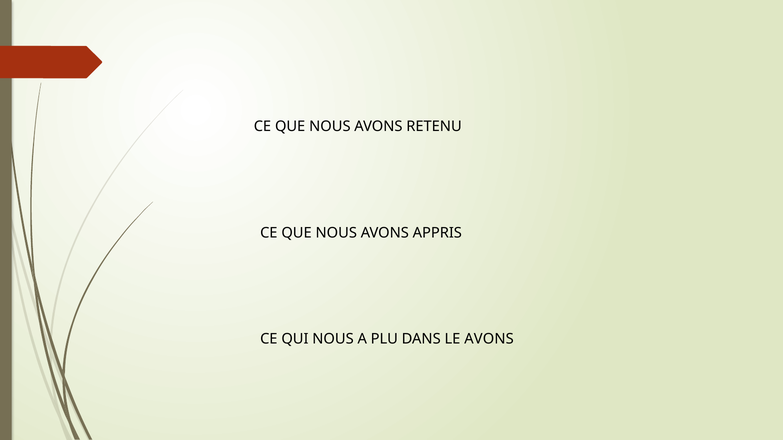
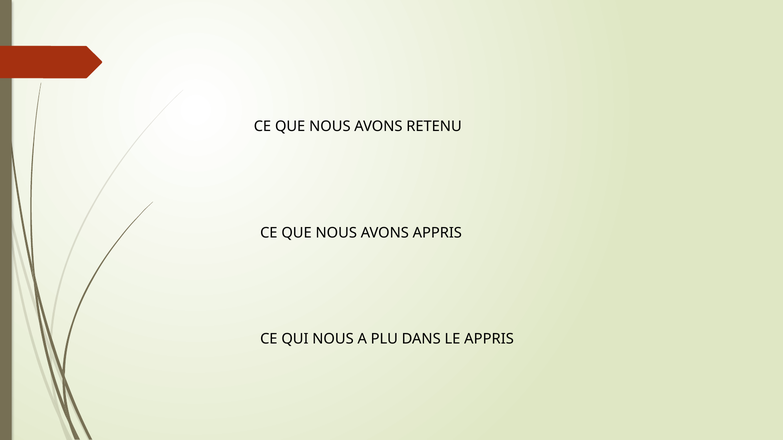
LE AVONS: AVONS -> APPRIS
